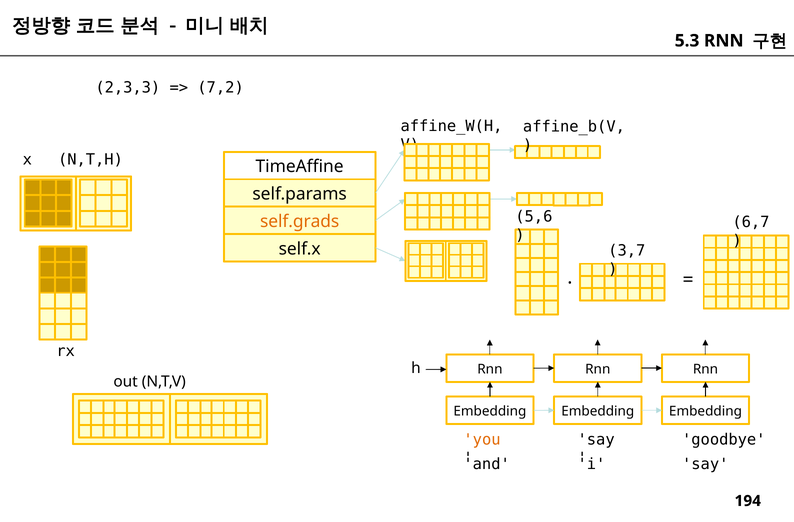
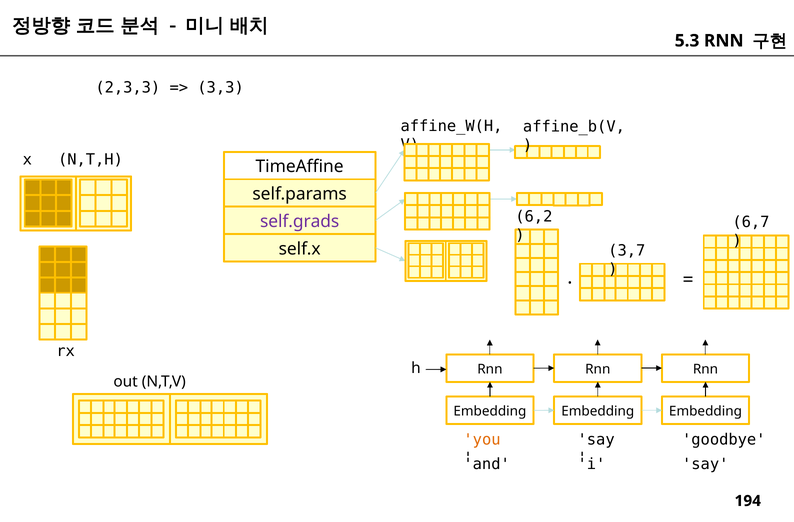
7,2: 7,2 -> 3,3
5,6: 5,6 -> 6,2
self.grads colour: orange -> purple
